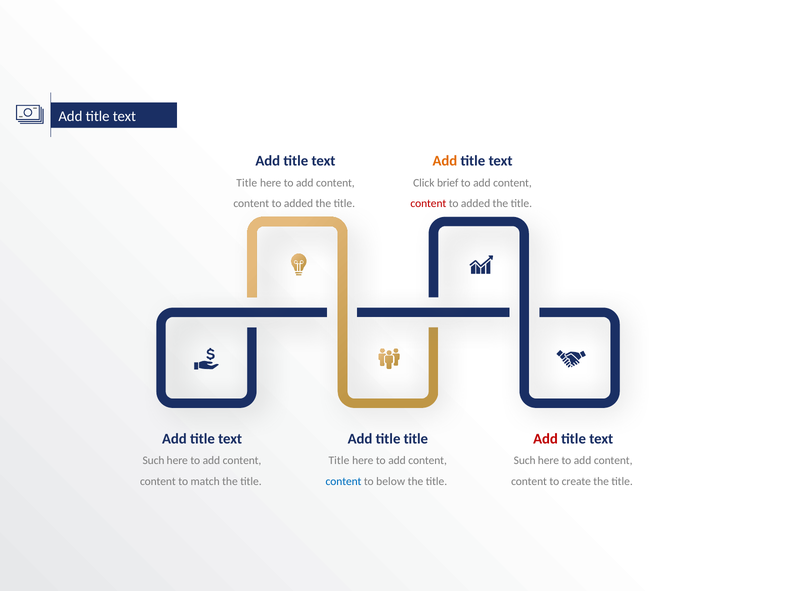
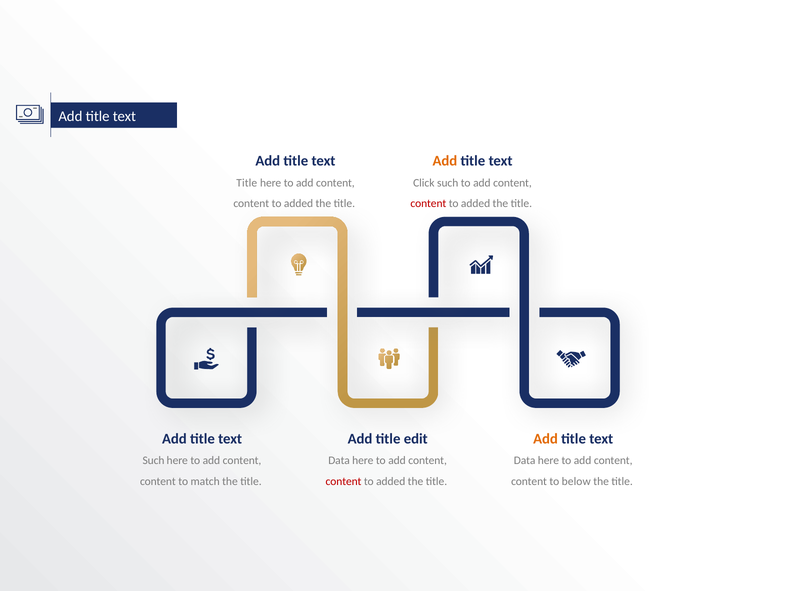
Click brief: brief -> such
title title: title -> edit
Add at (546, 440) colour: red -> orange
Title at (339, 461): Title -> Data
Such at (525, 461): Such -> Data
content at (343, 482) colour: blue -> red
below at (391, 482): below -> added
create: create -> below
